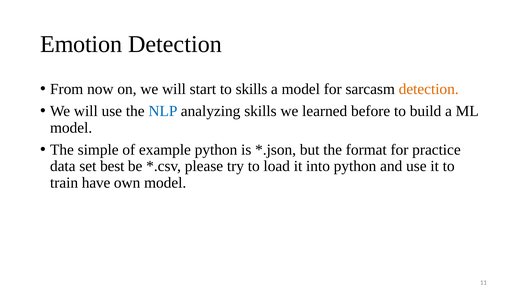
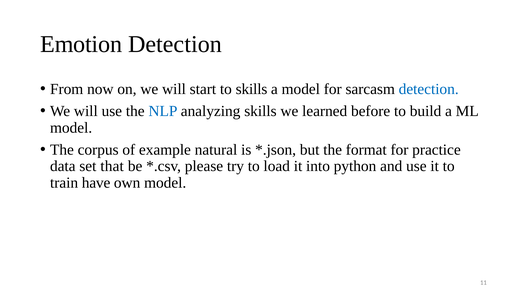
detection at (429, 89) colour: orange -> blue
simple: simple -> corpus
example python: python -> natural
best: best -> that
